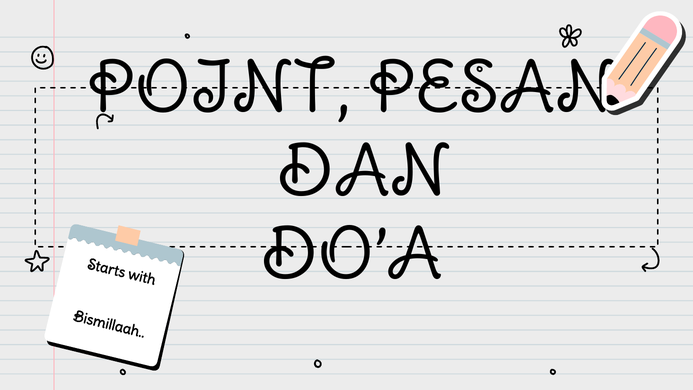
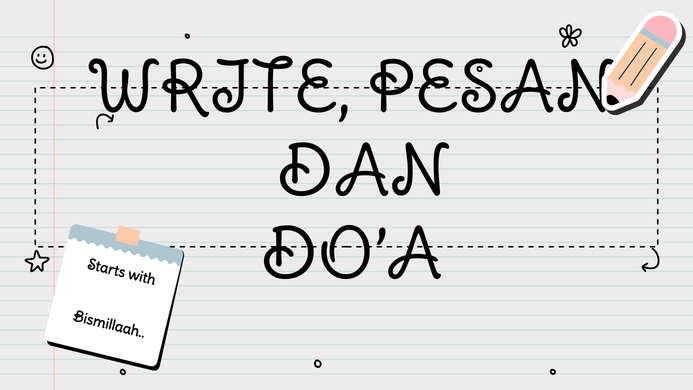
POINT: POINT -> WRITE
